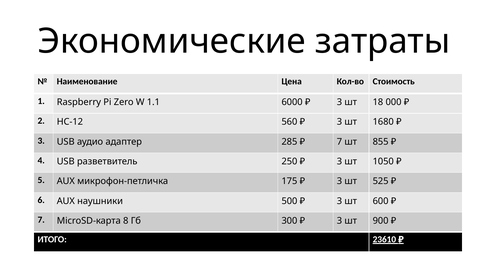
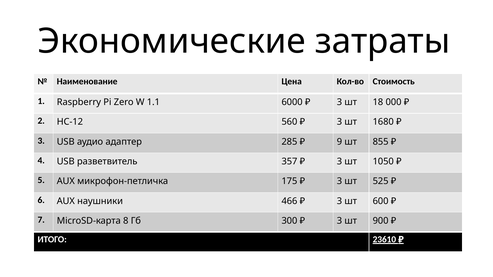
7 at (339, 142): 7 -> 9
250: 250 -> 357
500: 500 -> 466
